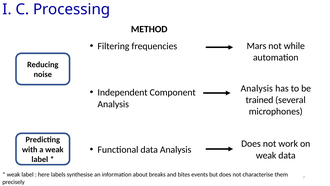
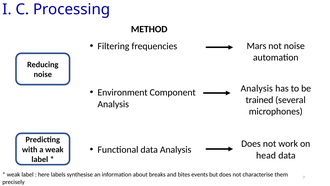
not while: while -> noise
Independent: Independent -> Environment
weak at (266, 155): weak -> head
